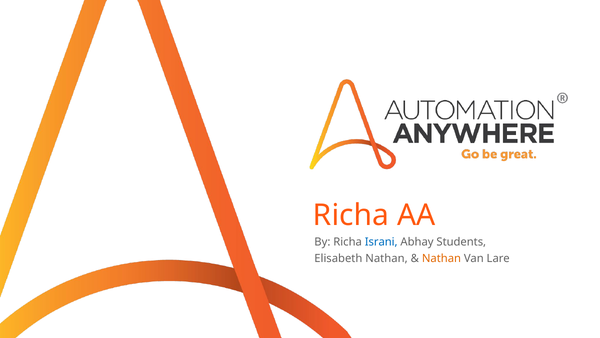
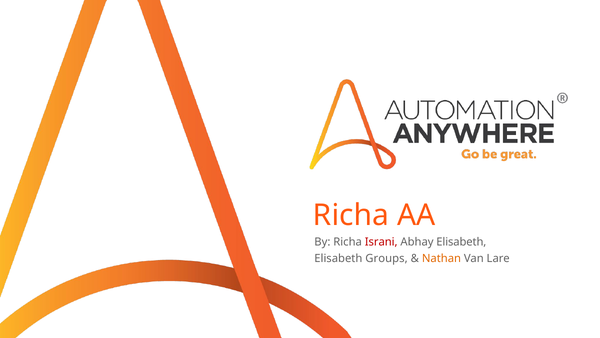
Israni colour: blue -> red
Abhay Students: Students -> Elisabeth
Elisabeth Nathan: Nathan -> Groups
